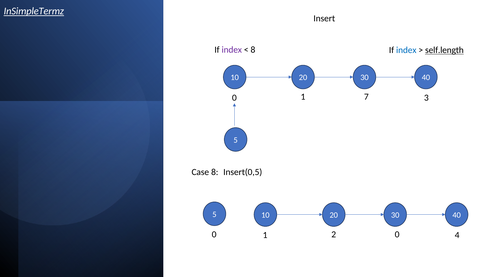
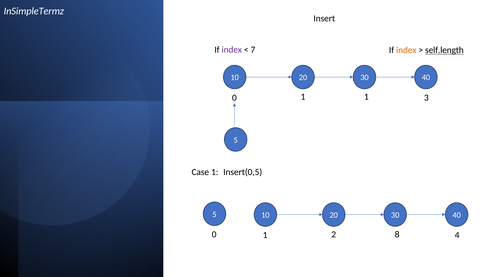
InSimpleTermz underline: present -> none
8 at (253, 50): 8 -> 7
index at (406, 50) colour: blue -> orange
1 7: 7 -> 1
Case 8: 8 -> 1
2 0: 0 -> 8
